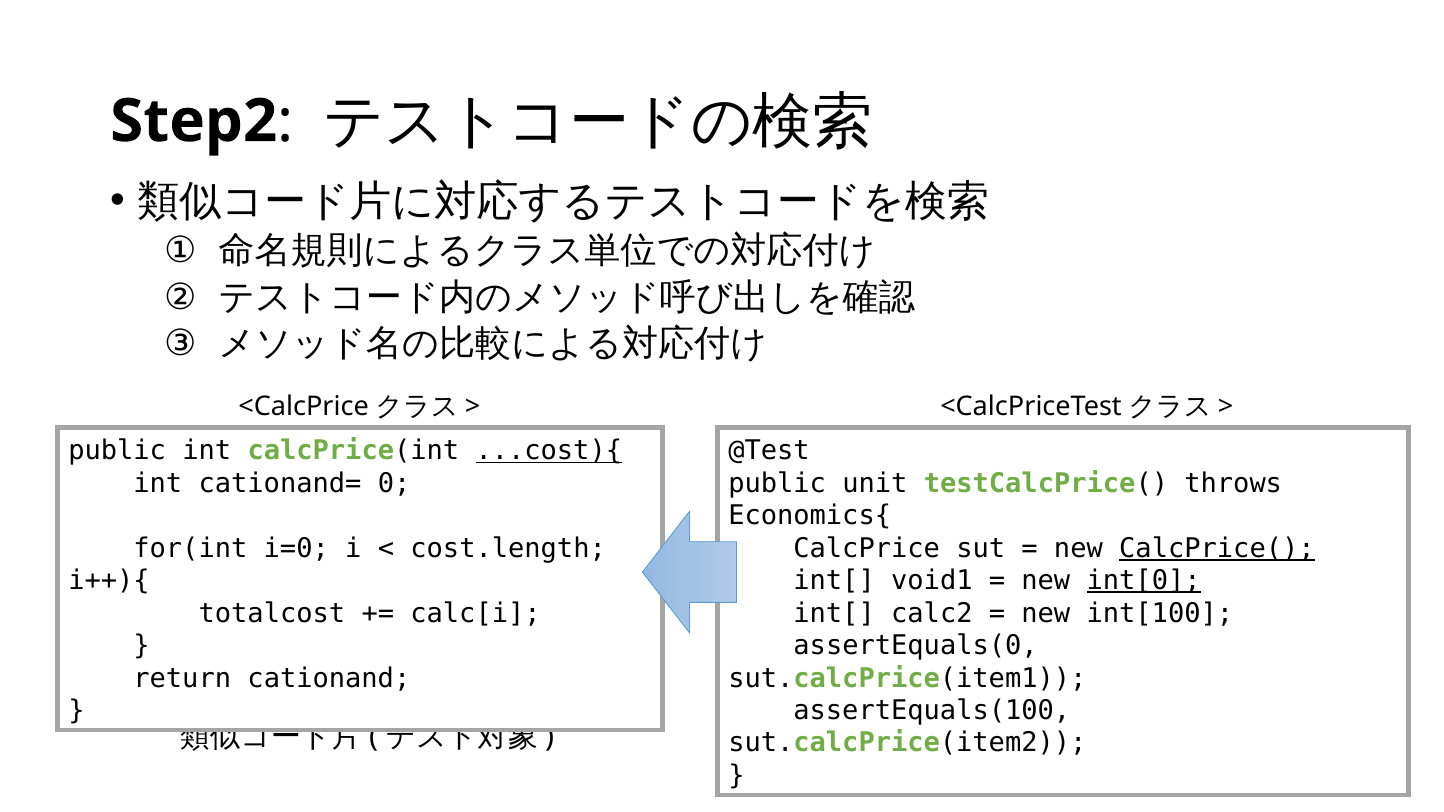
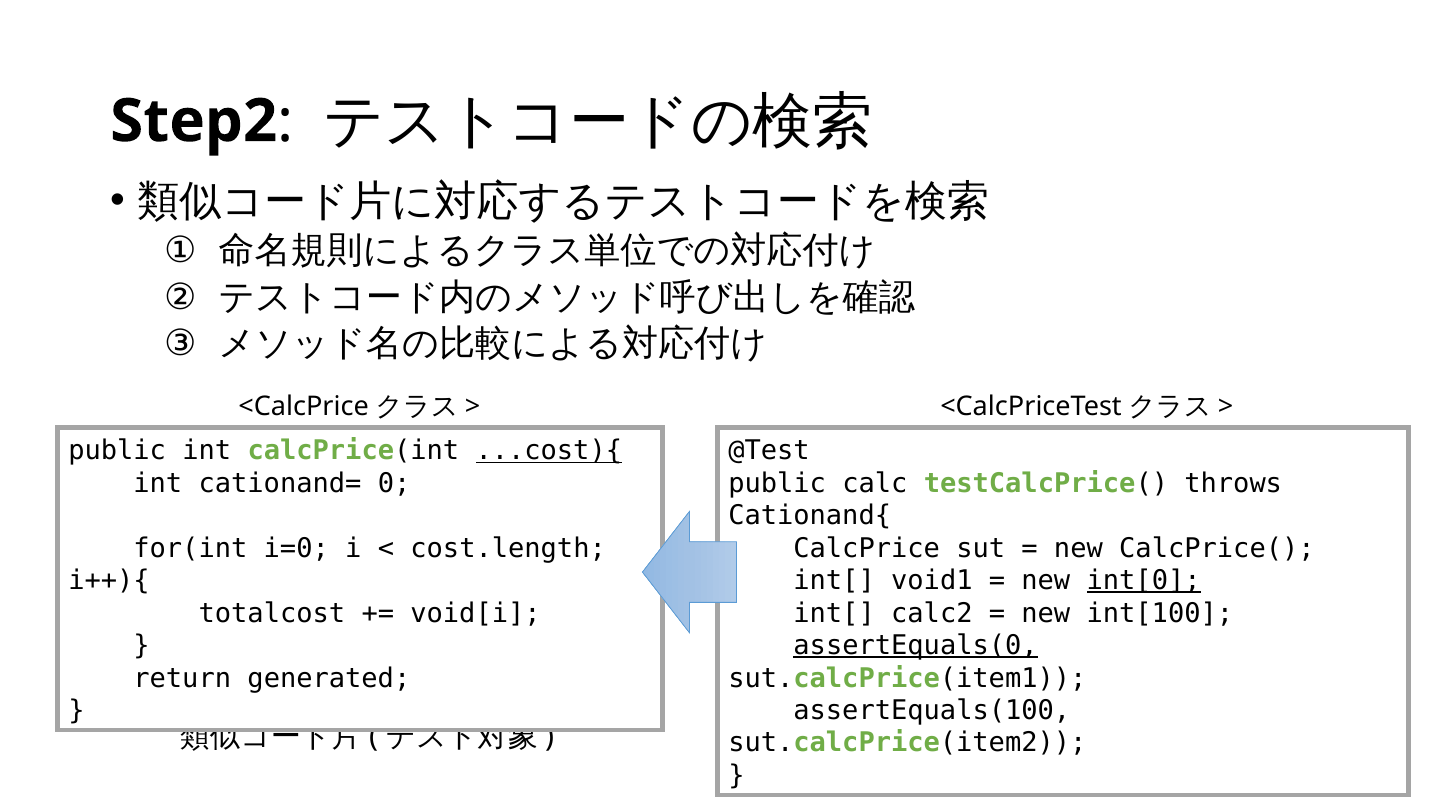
unit: unit -> calc
Economics{: Economics{ -> Cationand{
CalcPrice( underline: present -> none
calc[i: calc[i -> void[i
assertEquals(0 underline: none -> present
cationand: cationand -> generated
